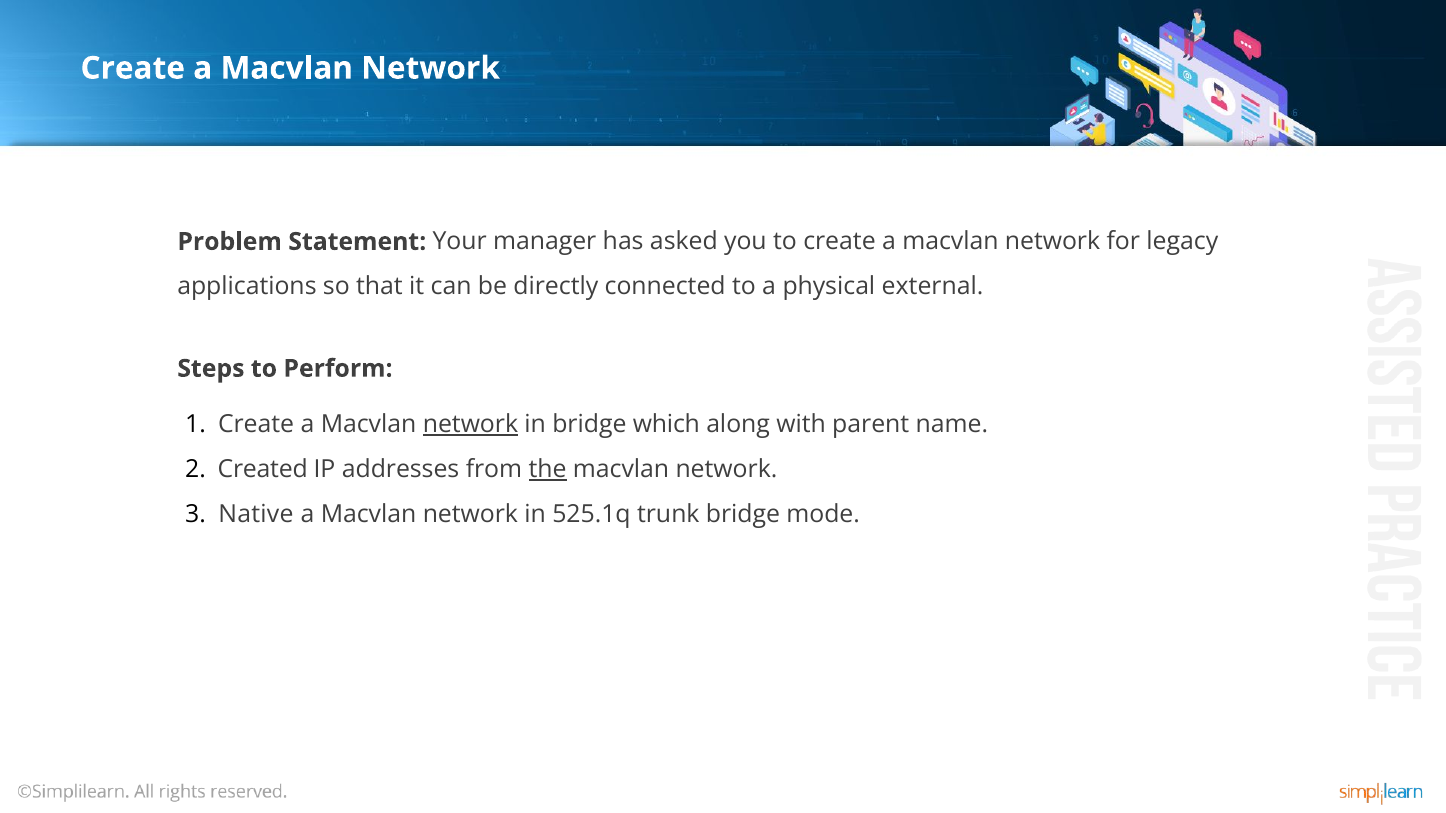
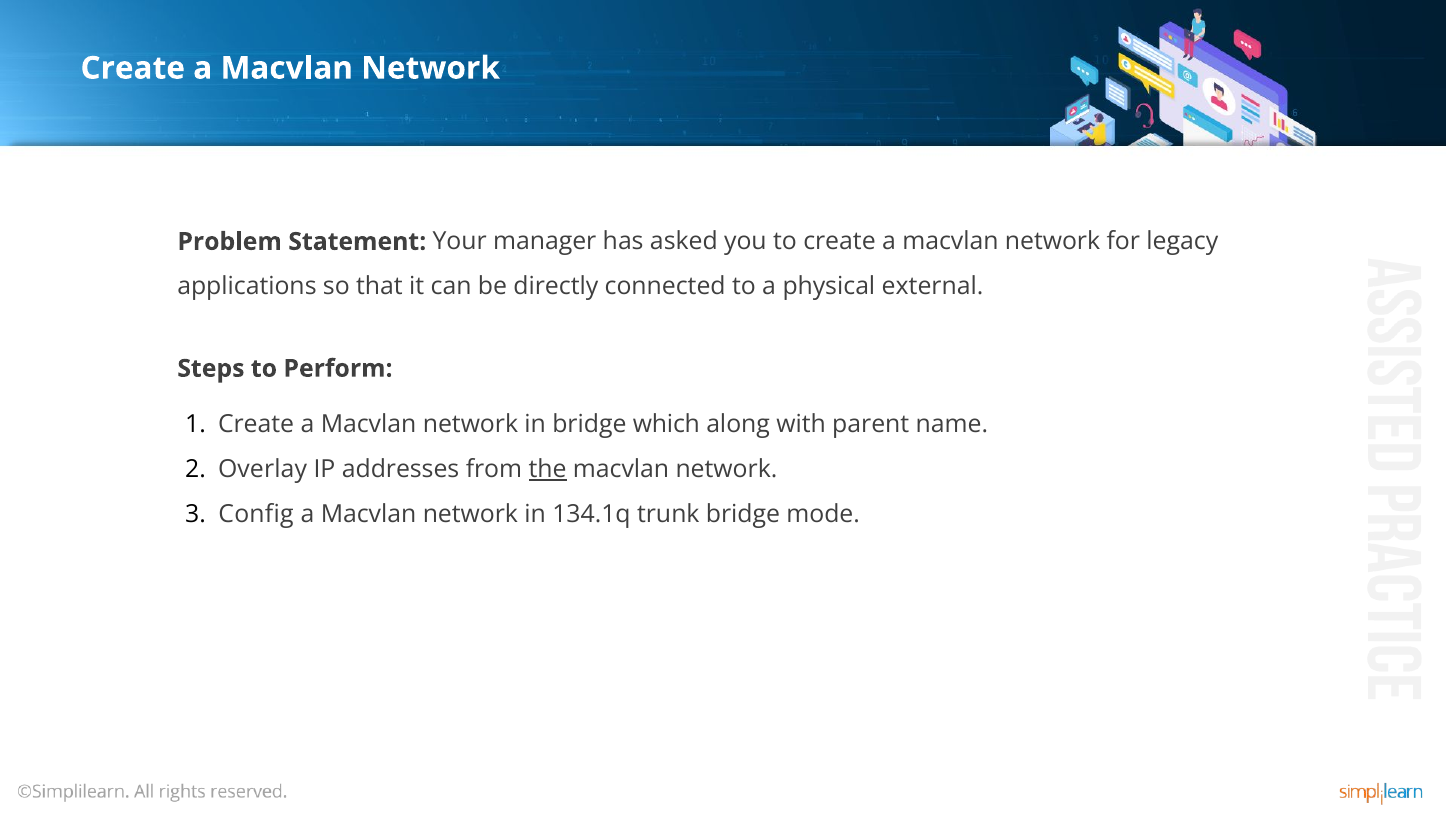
network at (470, 425) underline: present -> none
Created: Created -> Overlay
Native: Native -> Config
525.1q: 525.1q -> 134.1q
